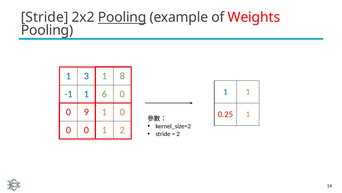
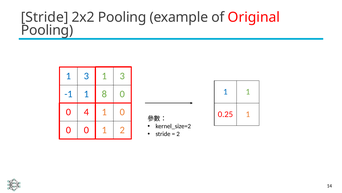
Pooling at (122, 17) underline: present -> none
Weights: Weights -> Original
3 1 8: 8 -> 3
6: 6 -> 8
9: 9 -> 4
